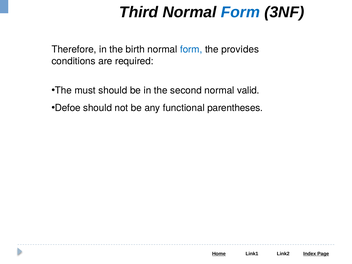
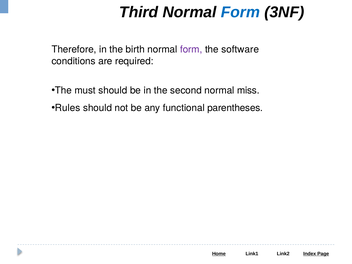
form at (191, 49) colour: blue -> purple
provides: provides -> software
valid: valid -> miss
Defoe: Defoe -> Rules
